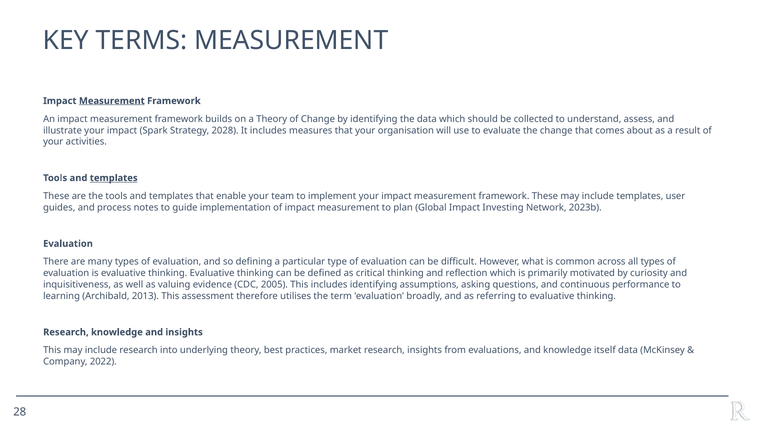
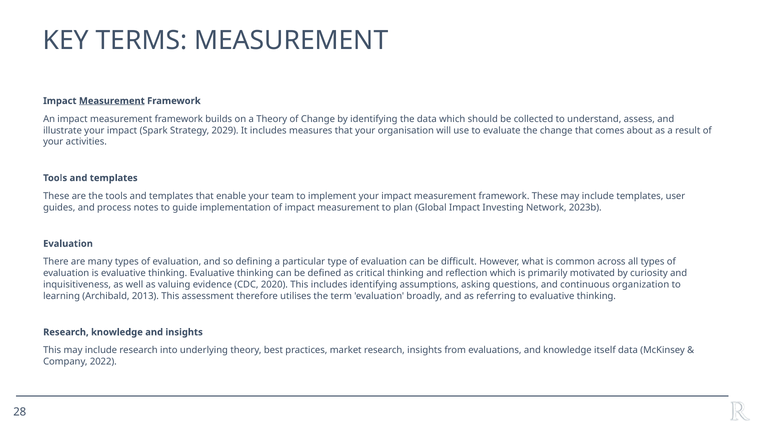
2028: 2028 -> 2029
templates at (114, 178) underline: present -> none
2005: 2005 -> 2020
performance: performance -> organization
